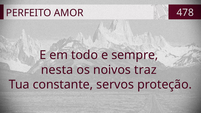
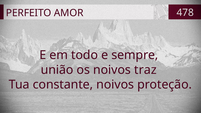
nesta: nesta -> união
constante servos: servos -> noivos
